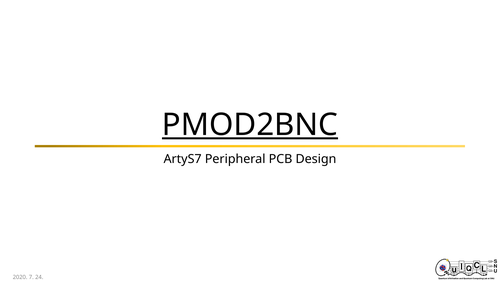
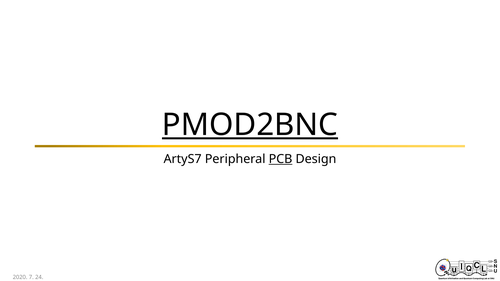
PCB underline: none -> present
